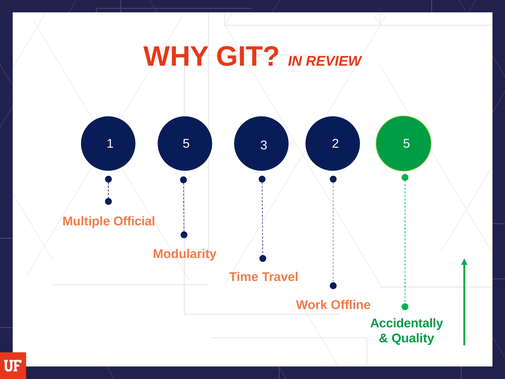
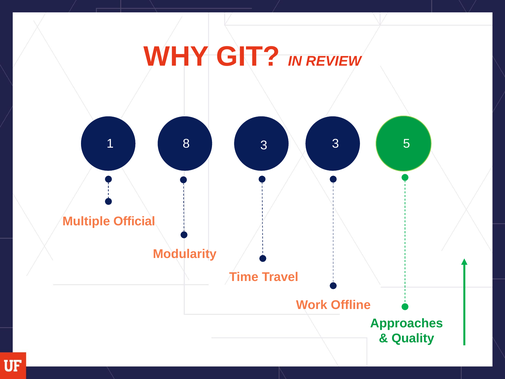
1 5: 5 -> 8
3 2: 2 -> 3
Accidentally: Accidentally -> Approaches
